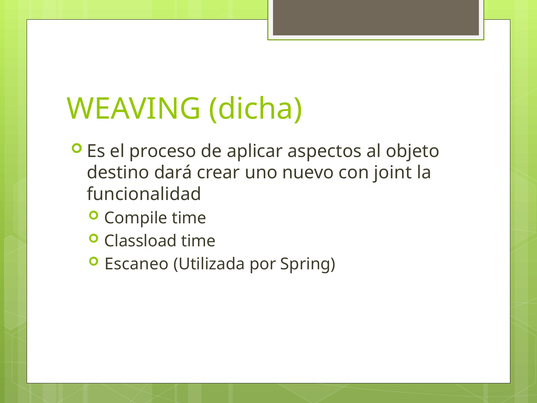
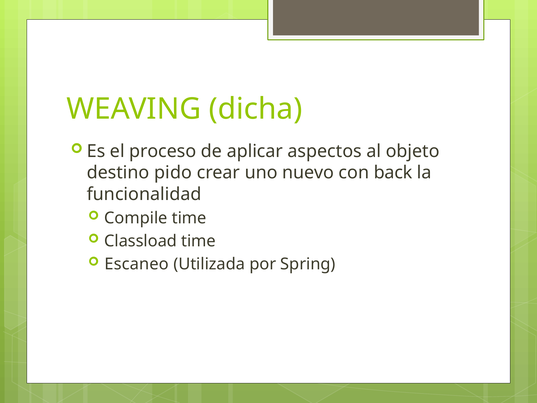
dará: dará -> pido
joint: joint -> back
